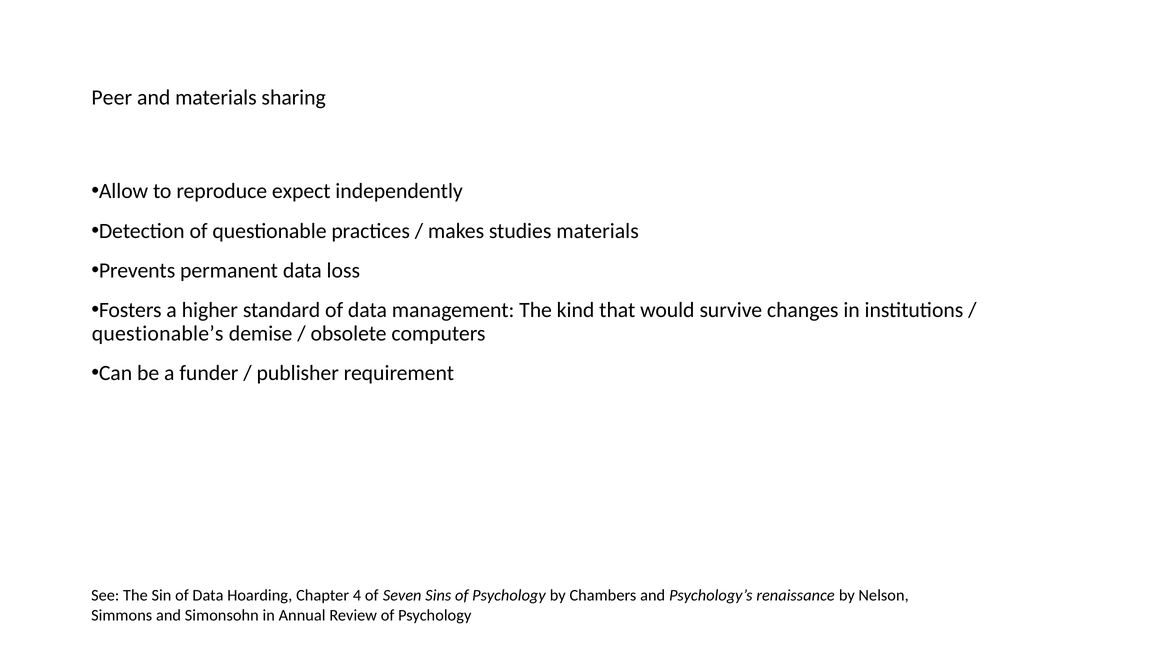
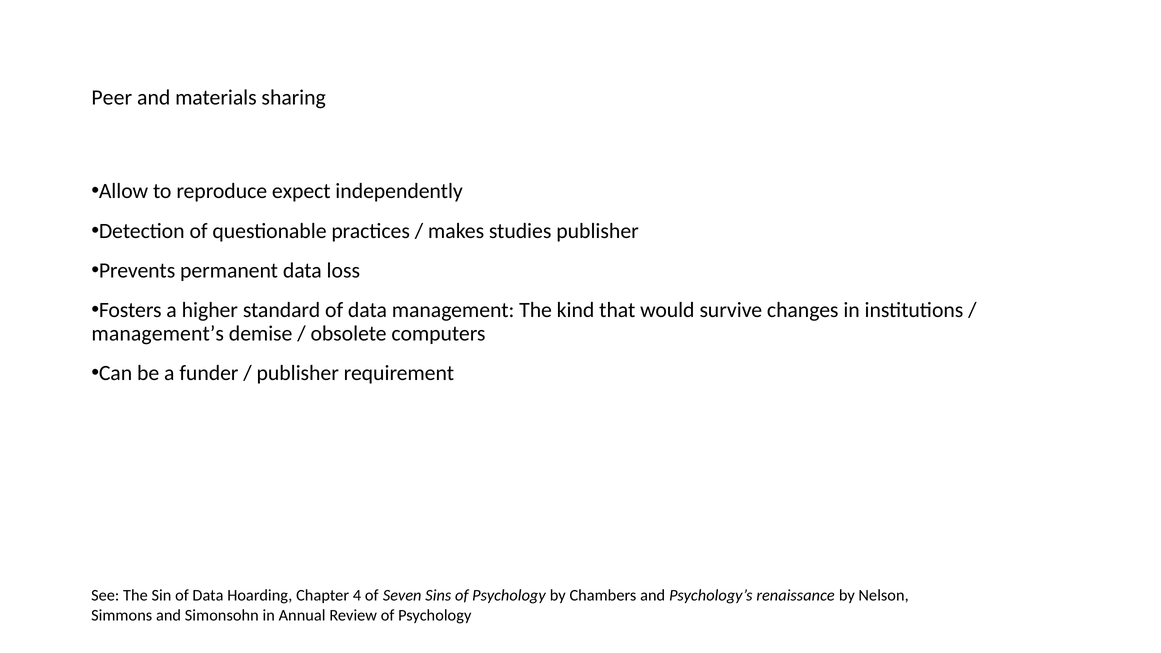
studies materials: materials -> publisher
questionable’s: questionable’s -> management’s
